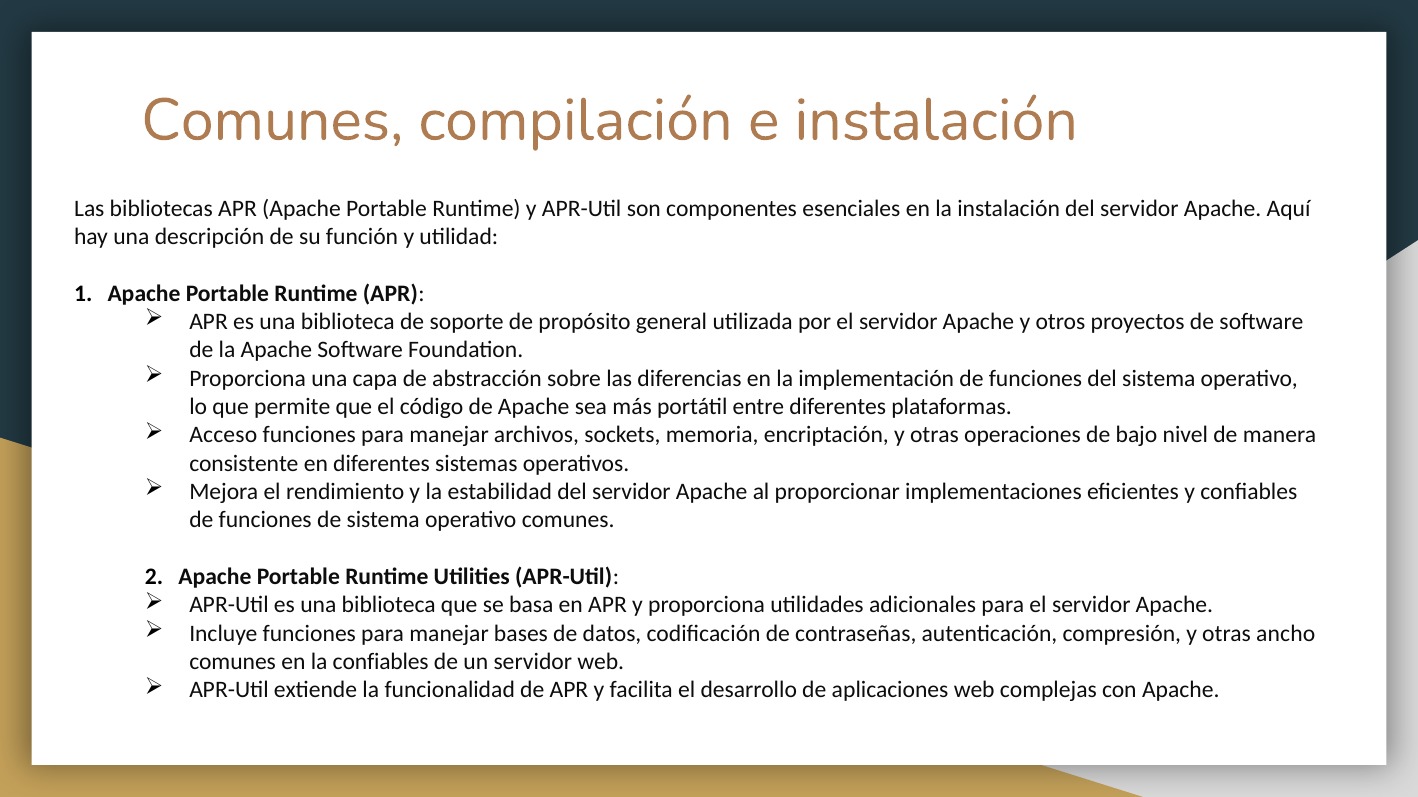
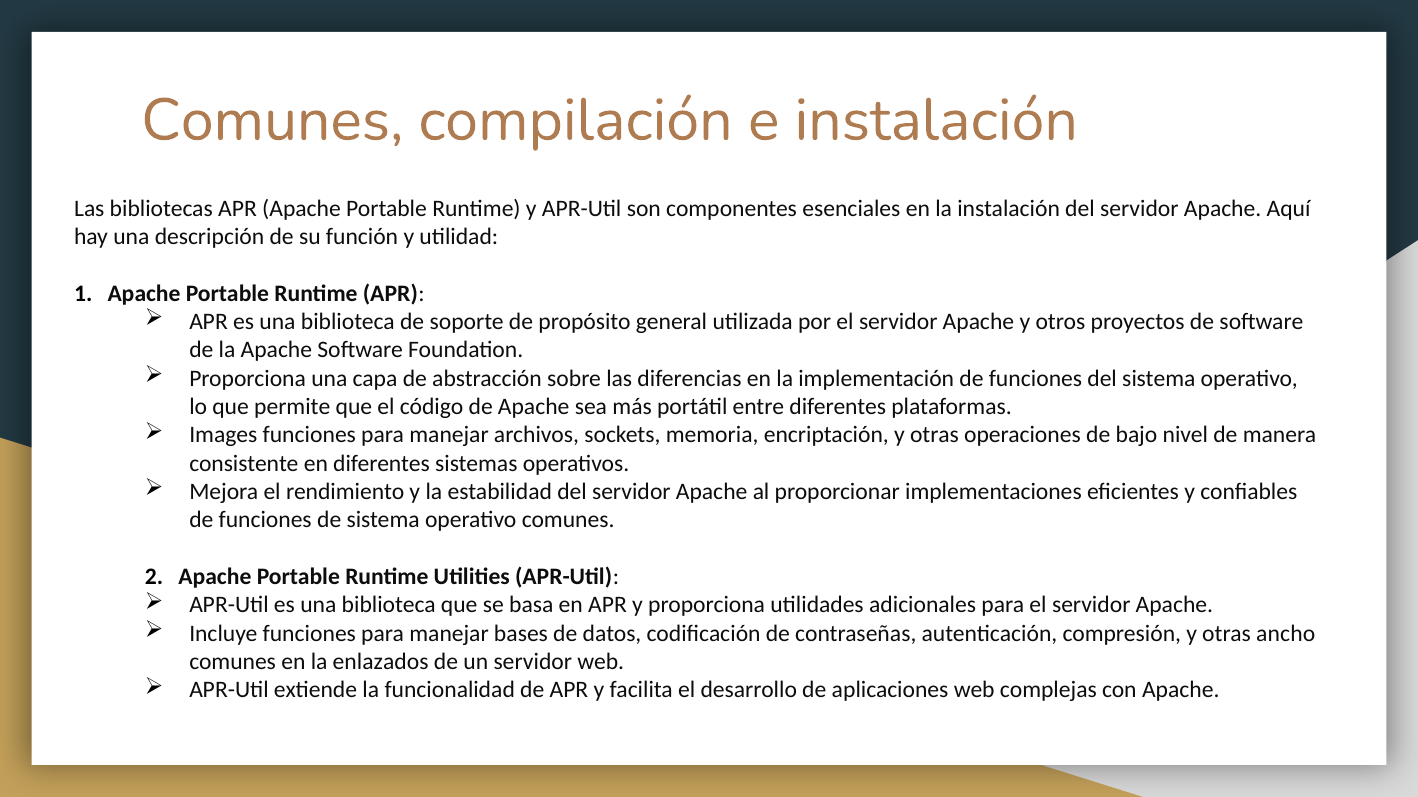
Acceso: Acceso -> Images
la confiables: confiables -> enlazados
